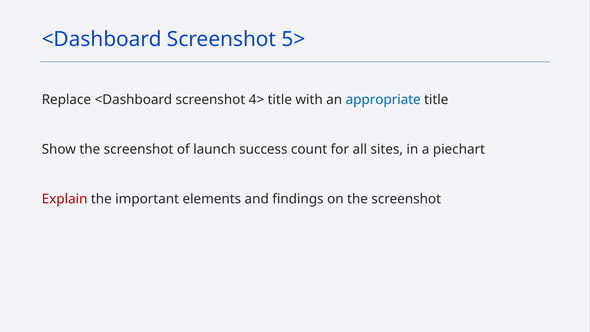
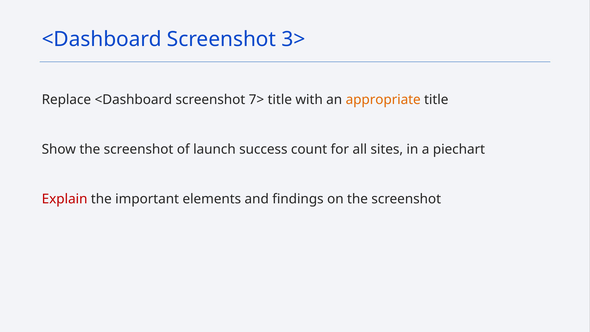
5>: 5> -> 3>
4>: 4> -> 7>
appropriate colour: blue -> orange
